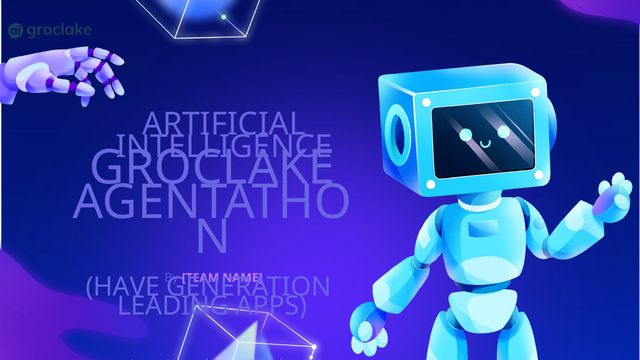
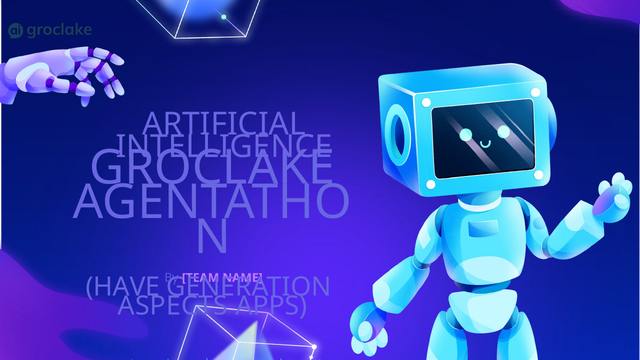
LEADING: LEADING -> ASPECTS
